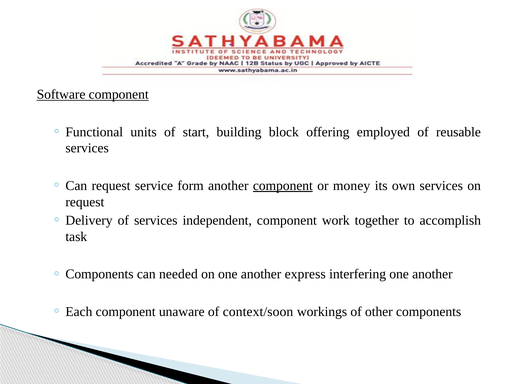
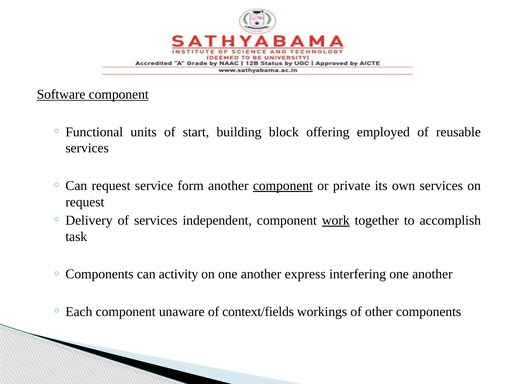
money: money -> private
work underline: none -> present
needed: needed -> activity
context/soon: context/soon -> context/fields
